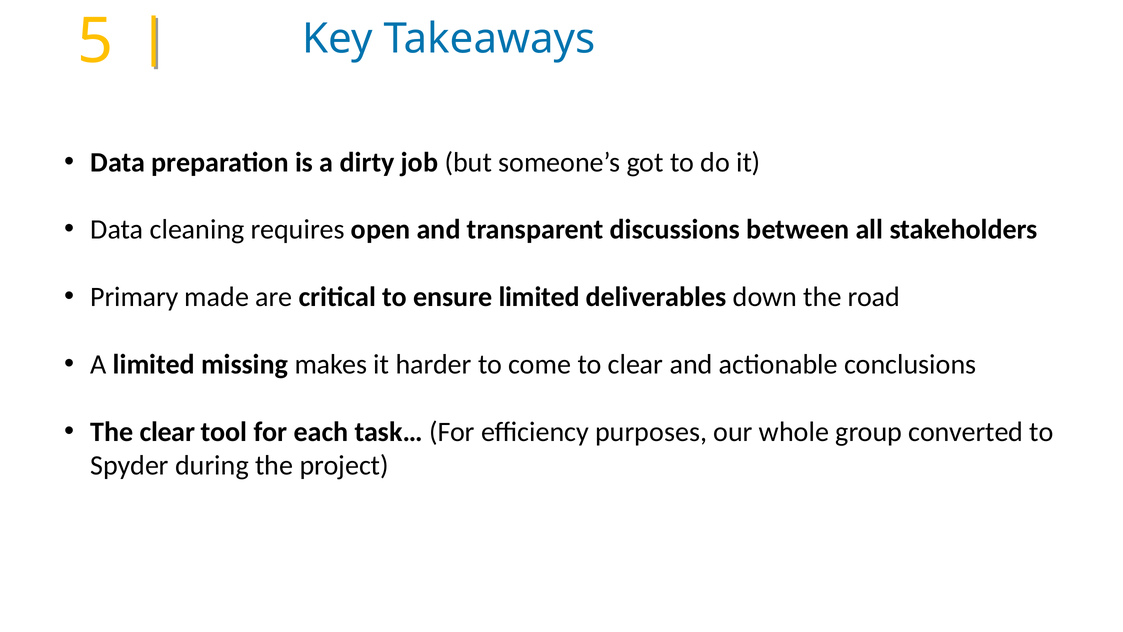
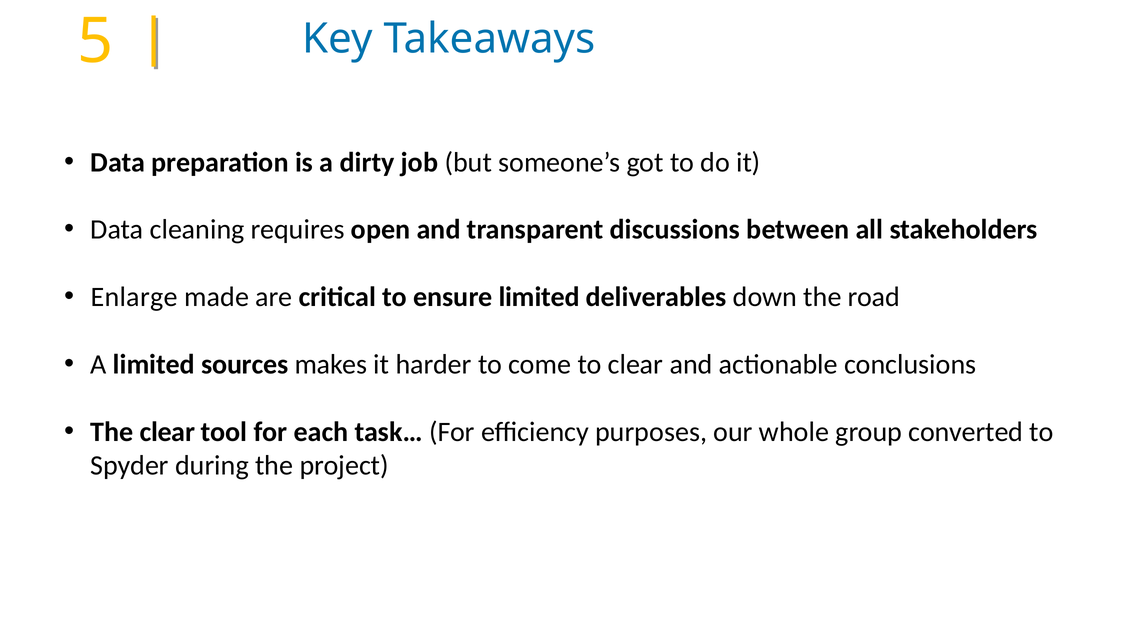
Primary: Primary -> Enlarge
missing: missing -> sources
